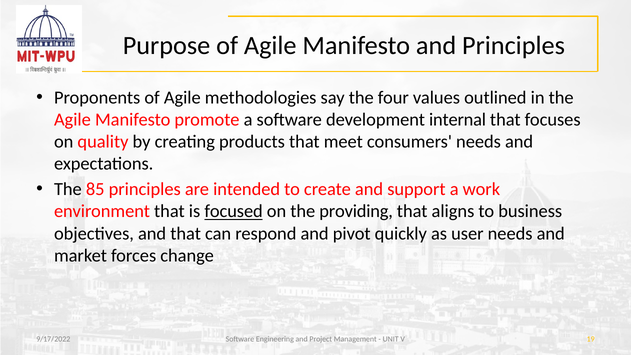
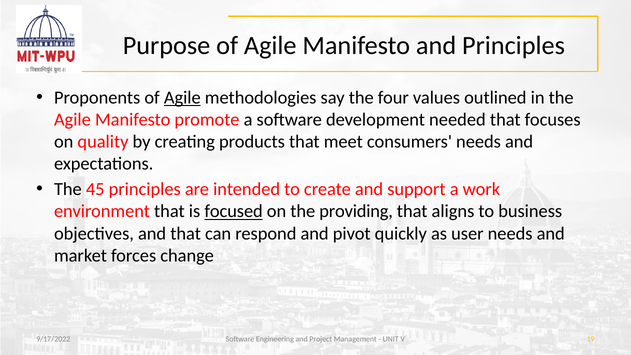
Agile at (182, 98) underline: none -> present
internal: internal -> needed
85: 85 -> 45
